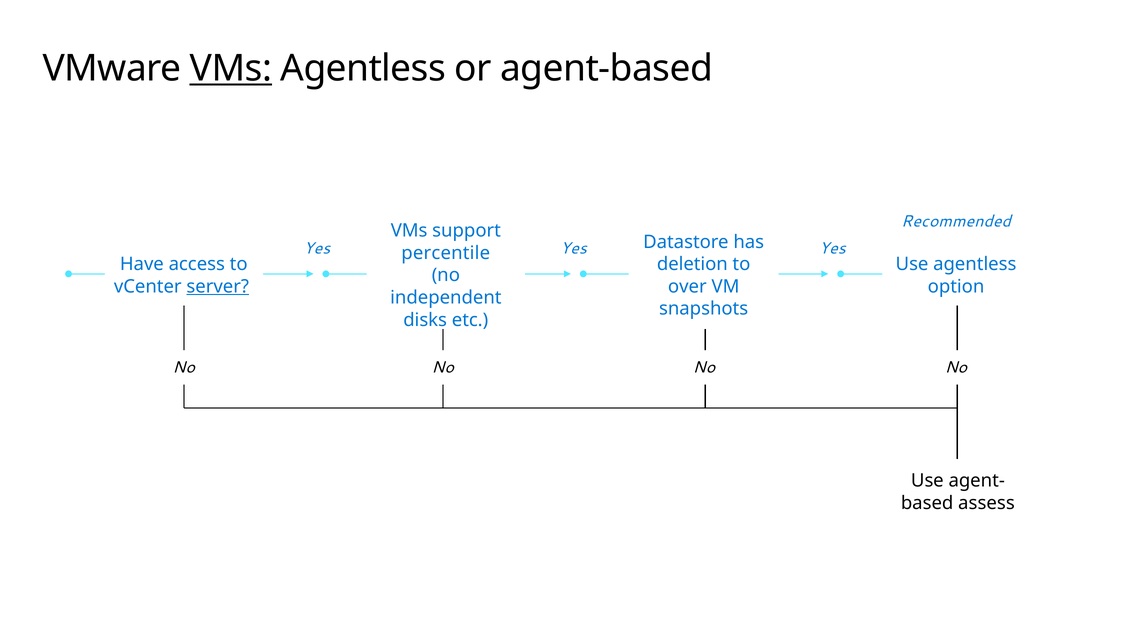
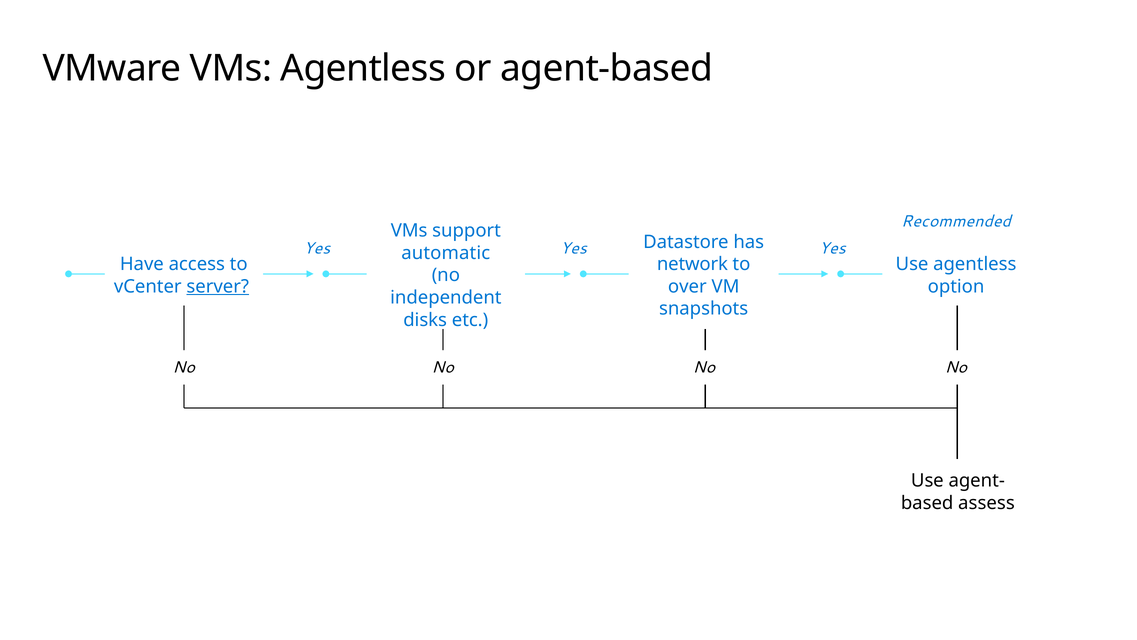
VMs at (231, 69) underline: present -> none
percentile: percentile -> automatic
deletion: deletion -> network
